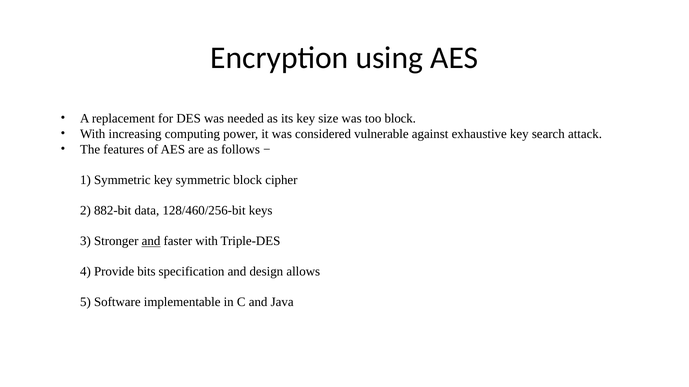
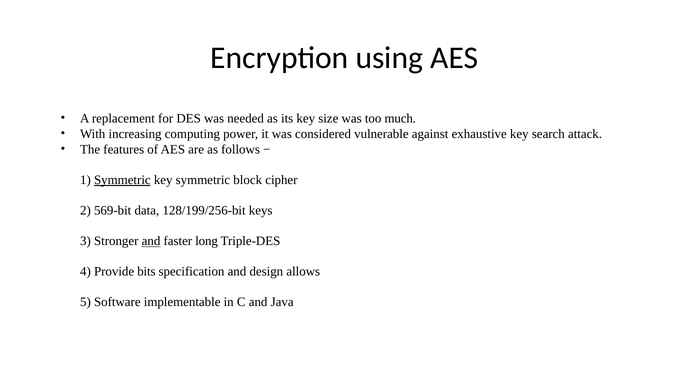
too block: block -> much
Symmetric at (122, 180) underline: none -> present
882-bit: 882-bit -> 569-bit
128/460/256-bit: 128/460/256-bit -> 128/199/256-bit
faster with: with -> long
